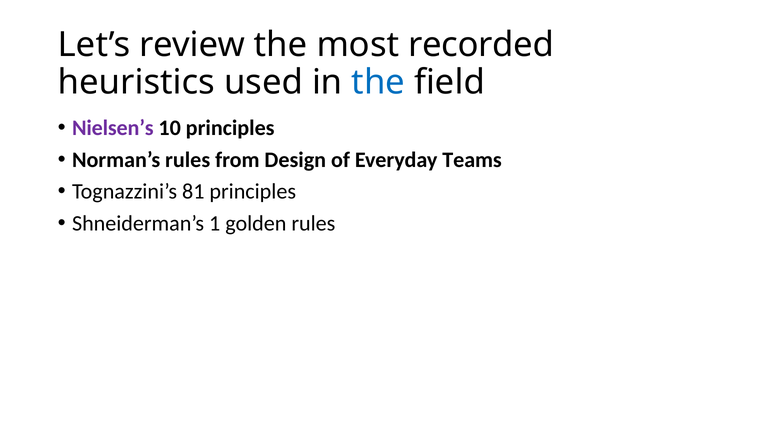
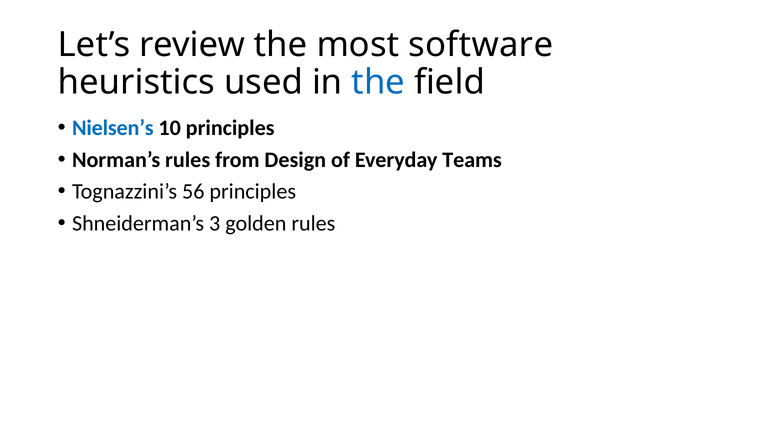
recorded: recorded -> software
Nielsen’s colour: purple -> blue
81: 81 -> 56
1: 1 -> 3
